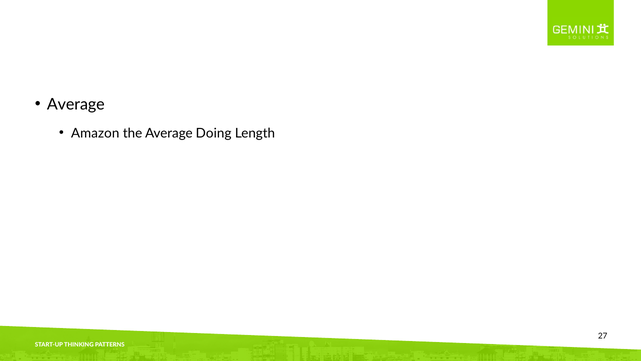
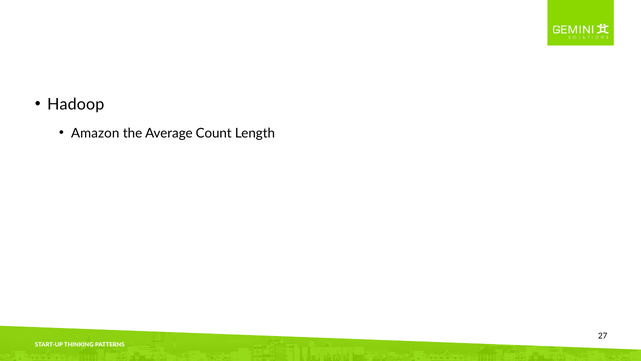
Average at (76, 104): Average -> Hadoop
Doing: Doing -> Count
